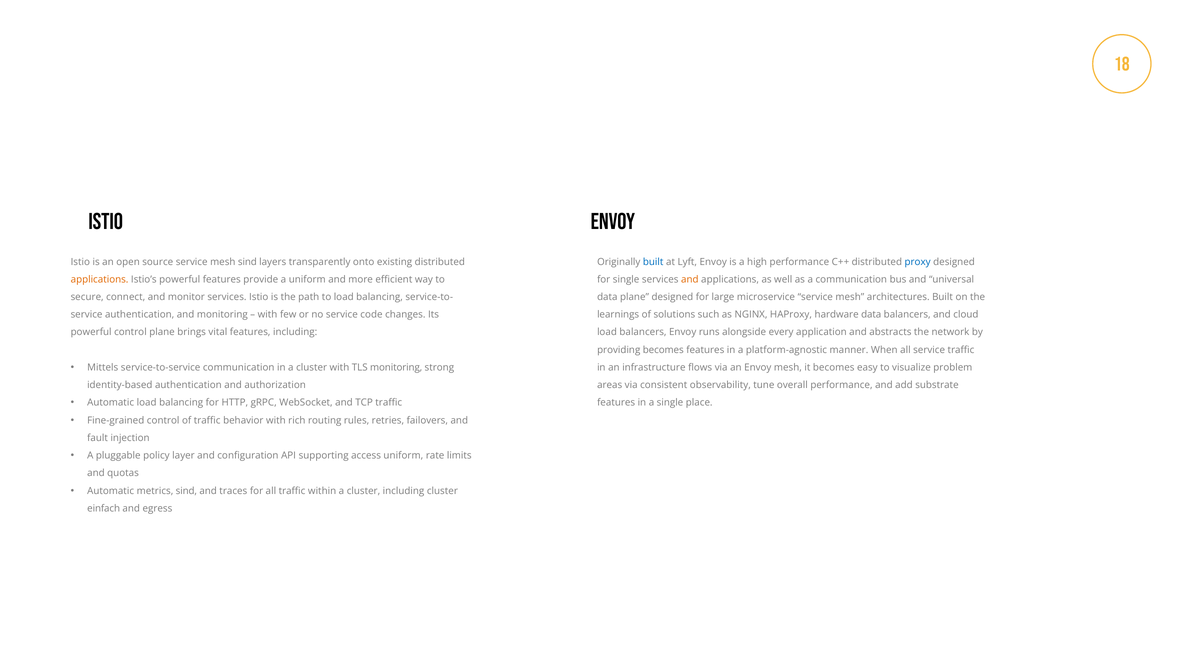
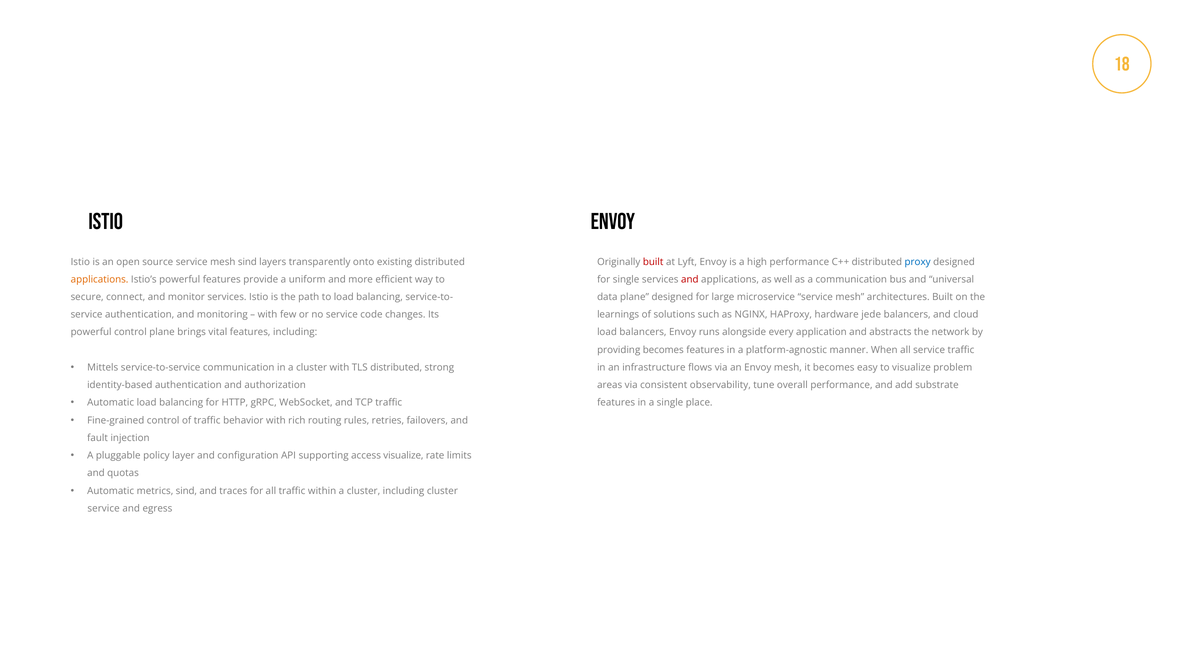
built at (653, 262) colour: blue -> red
and at (690, 279) colour: orange -> red
hardware data: data -> jede
TLS monitoring: monitoring -> distributed
access uniform: uniform -> visualize
einfach at (104, 508): einfach -> service
